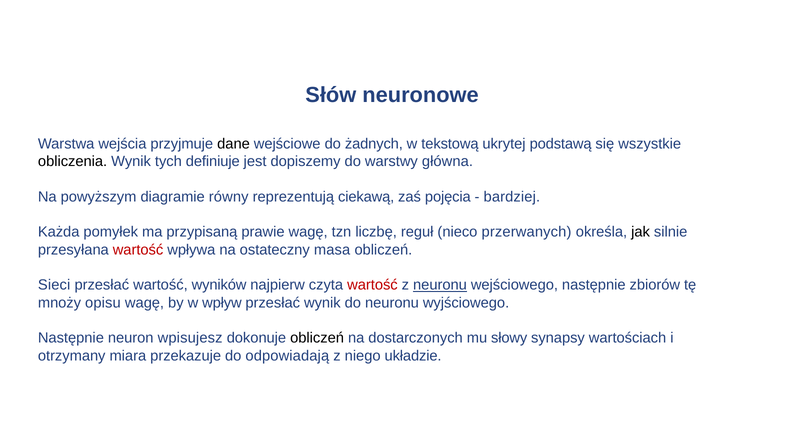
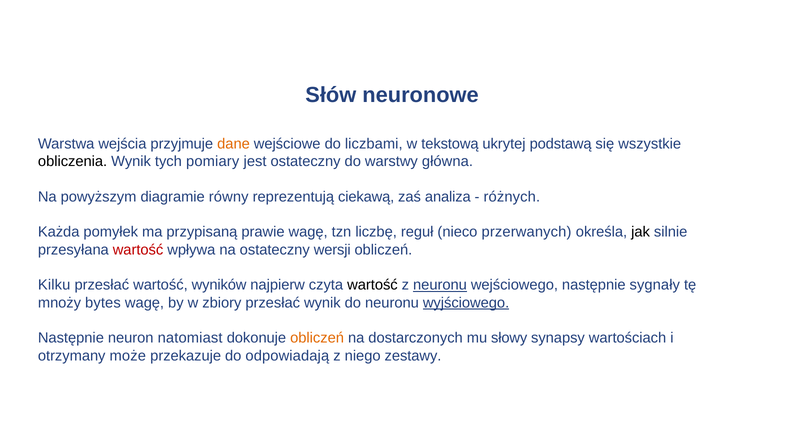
dane colour: black -> orange
żadnych: żadnych -> liczbami
definiuje: definiuje -> pomiary
jest dopiszemy: dopiszemy -> ostateczny
pojęcia: pojęcia -> analiza
bardziej: bardziej -> różnych
masa: masa -> wersji
Sieci: Sieci -> Kilku
wartość at (372, 285) colour: red -> black
zbiorów: zbiorów -> sygnały
opisu: opisu -> bytes
wpływ: wpływ -> zbiory
wyjściowego underline: none -> present
wpisujesz: wpisujesz -> natomiast
obliczeń at (317, 338) colour: black -> orange
miara: miara -> może
układzie: układzie -> zestawy
